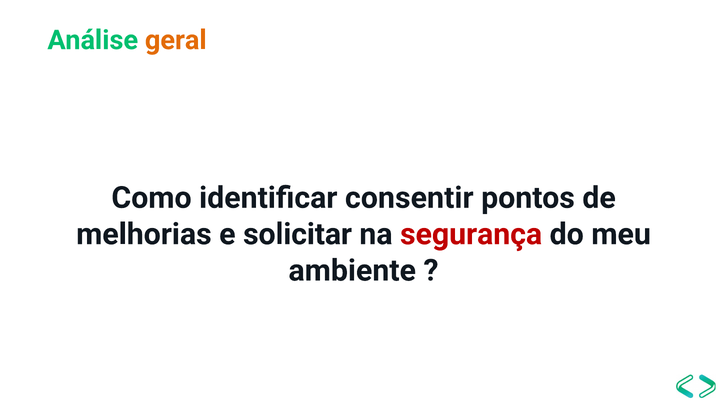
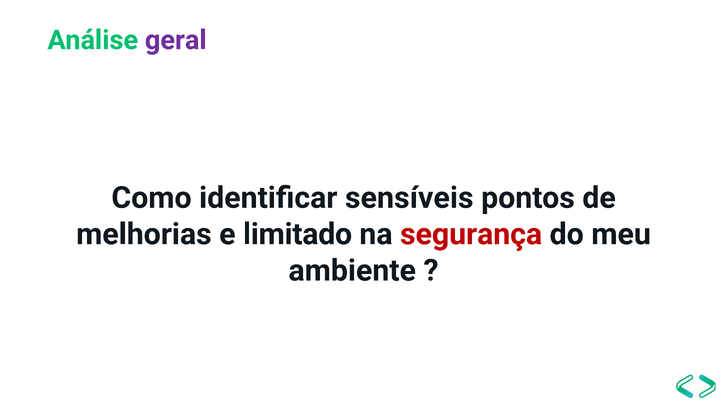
geral colour: orange -> purple
consentir: consentir -> sensíveis
solicitar: solicitar -> limitado
